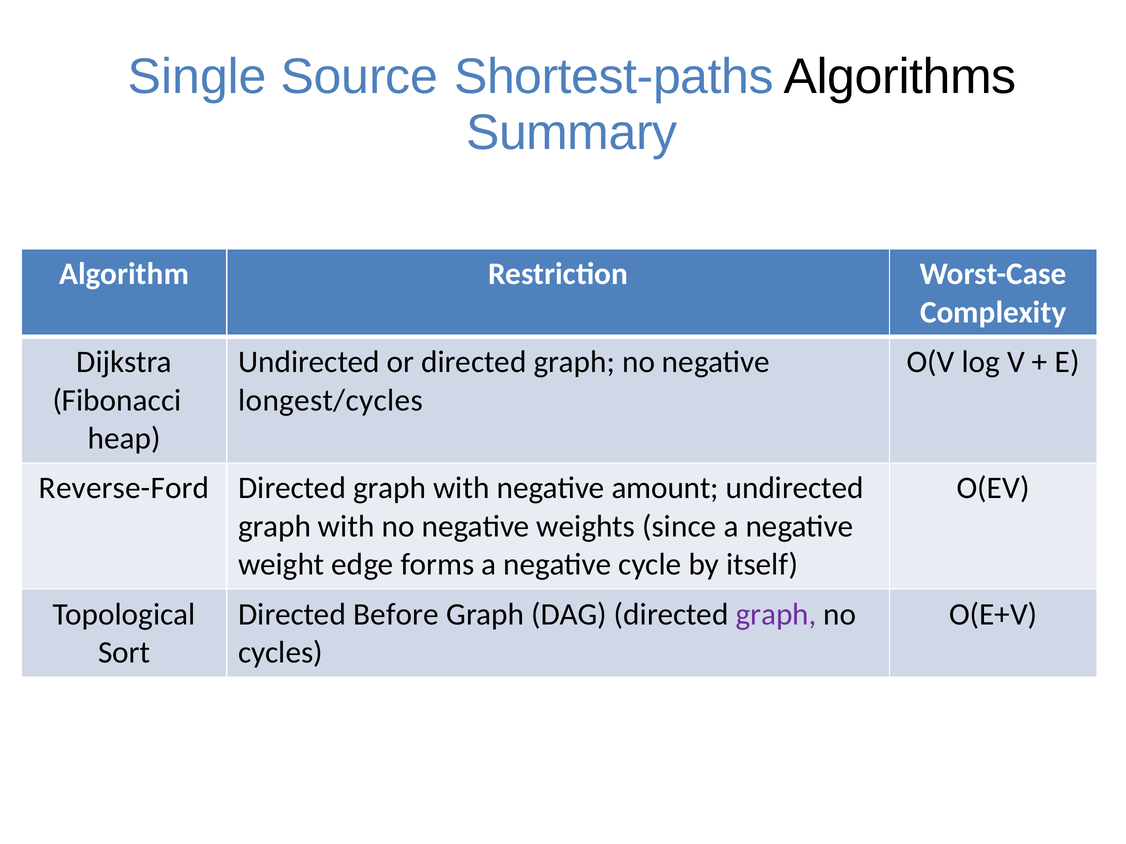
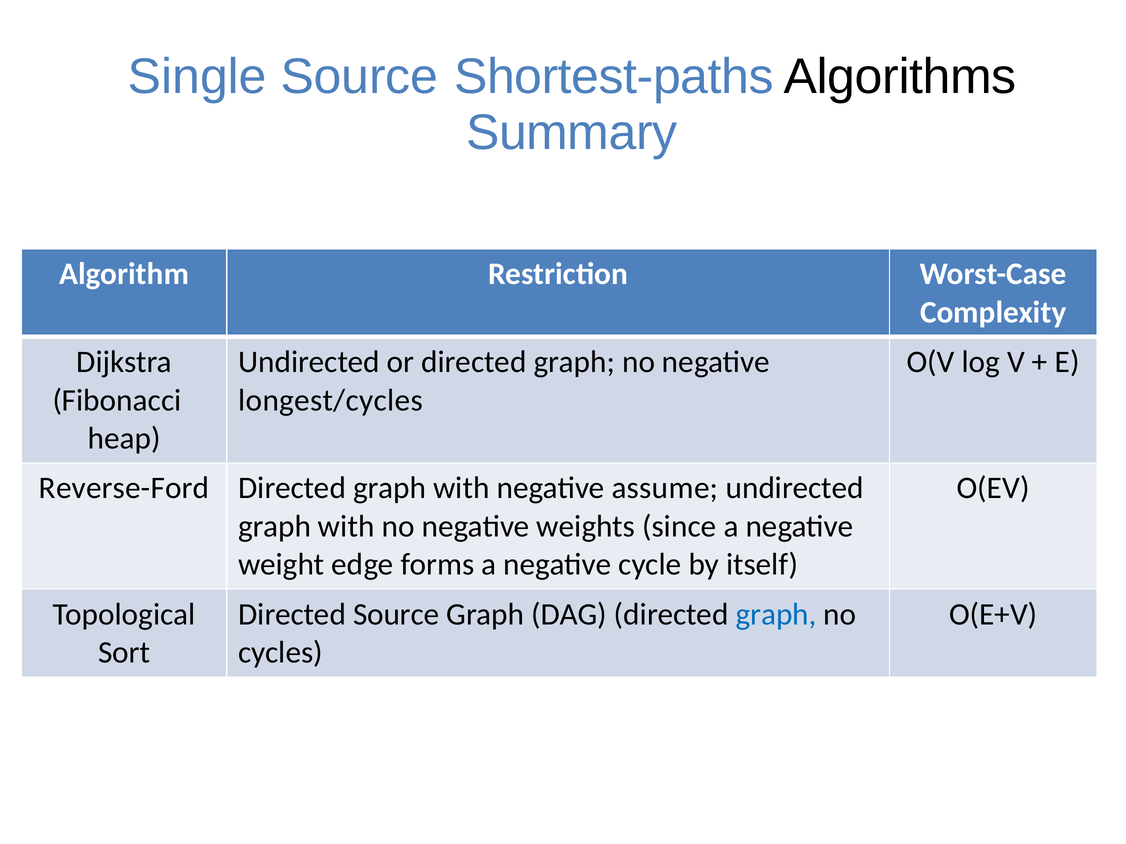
amount: amount -> assume
Directed Before: Before -> Source
graph at (776, 615) colour: purple -> blue
